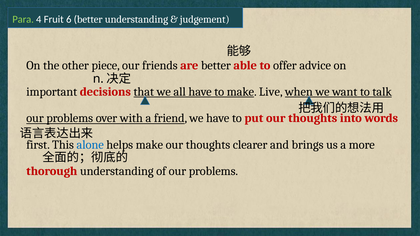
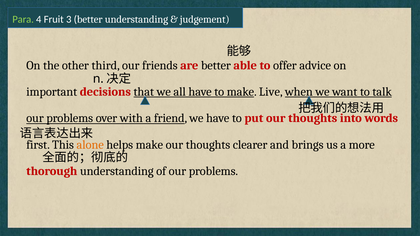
6: 6 -> 3
piece: piece -> third
alone colour: blue -> orange
